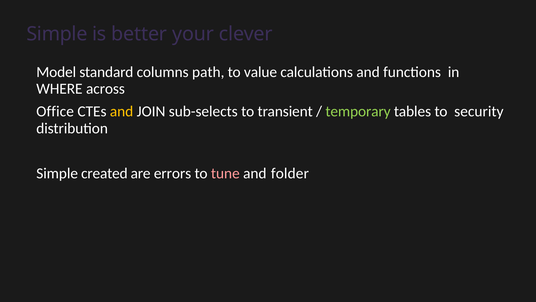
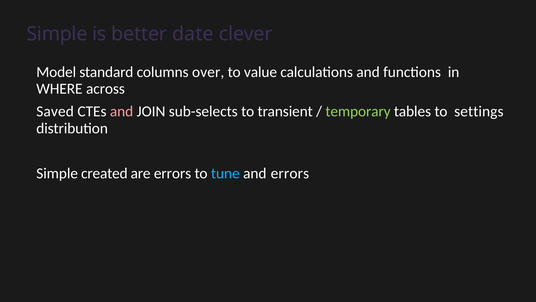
your: your -> date
path: path -> over
Office: Office -> Saved
and at (122, 111) colour: yellow -> pink
security: security -> settings
tune colour: pink -> light blue
and folder: folder -> errors
